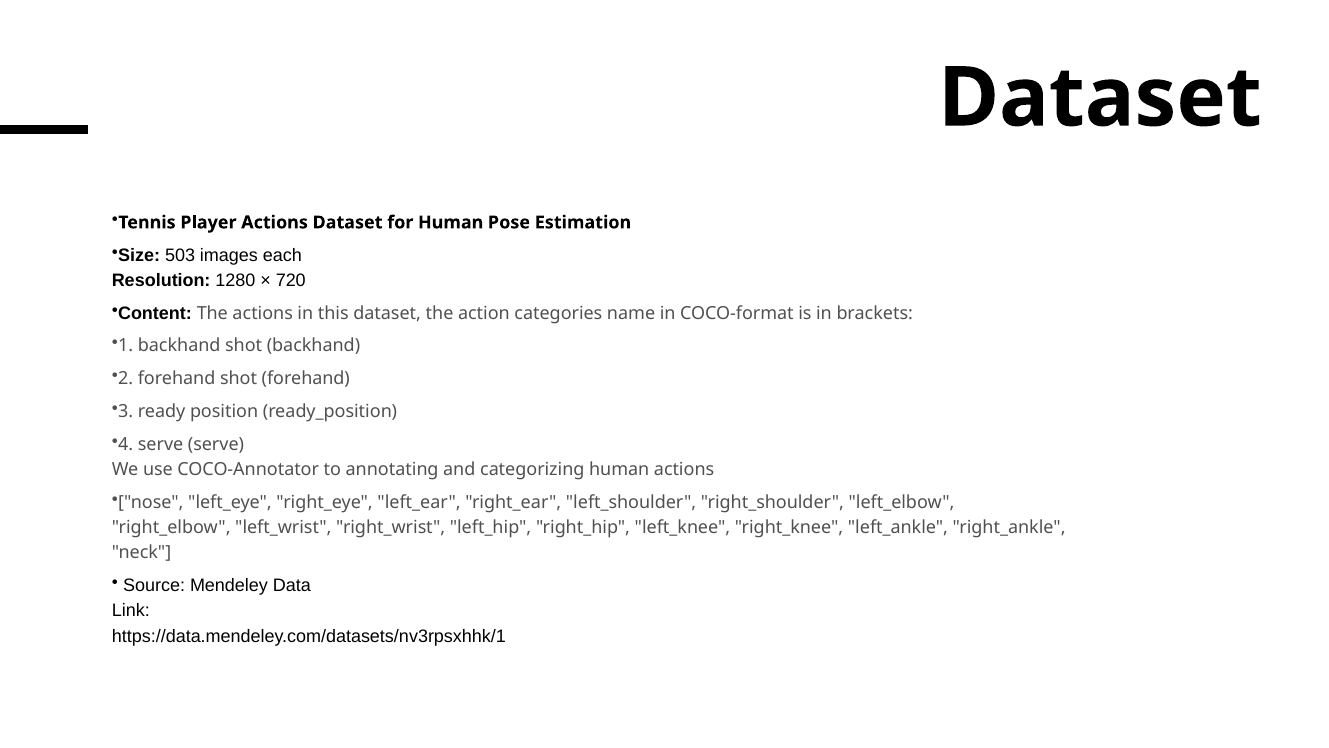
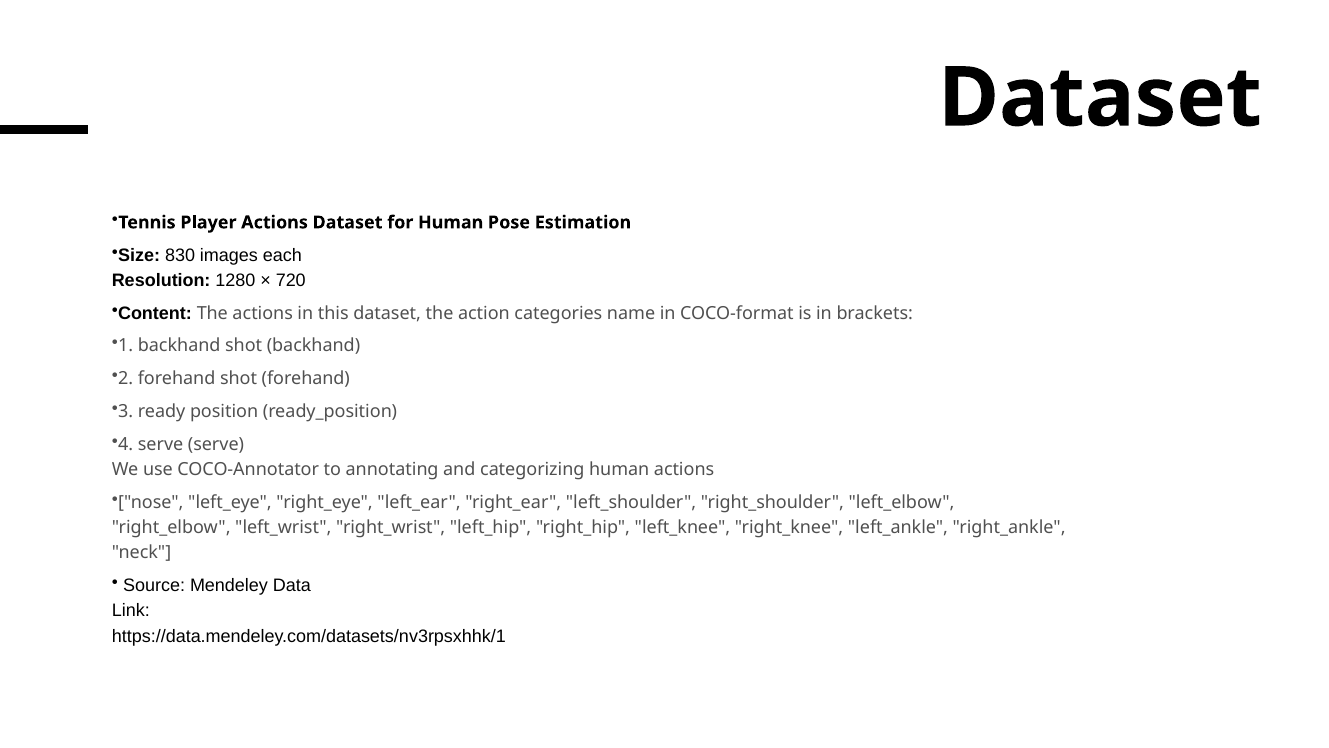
503: 503 -> 830
